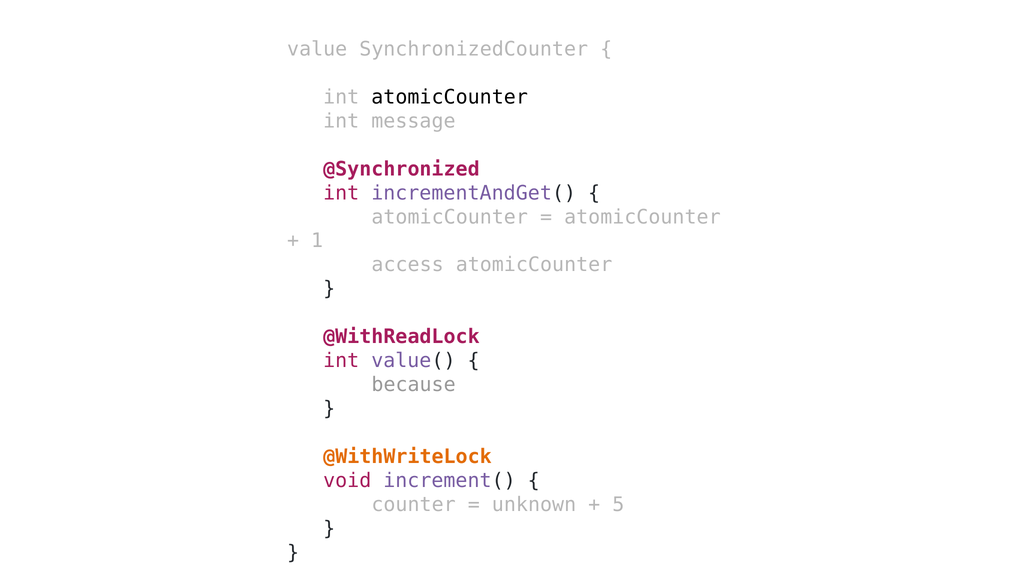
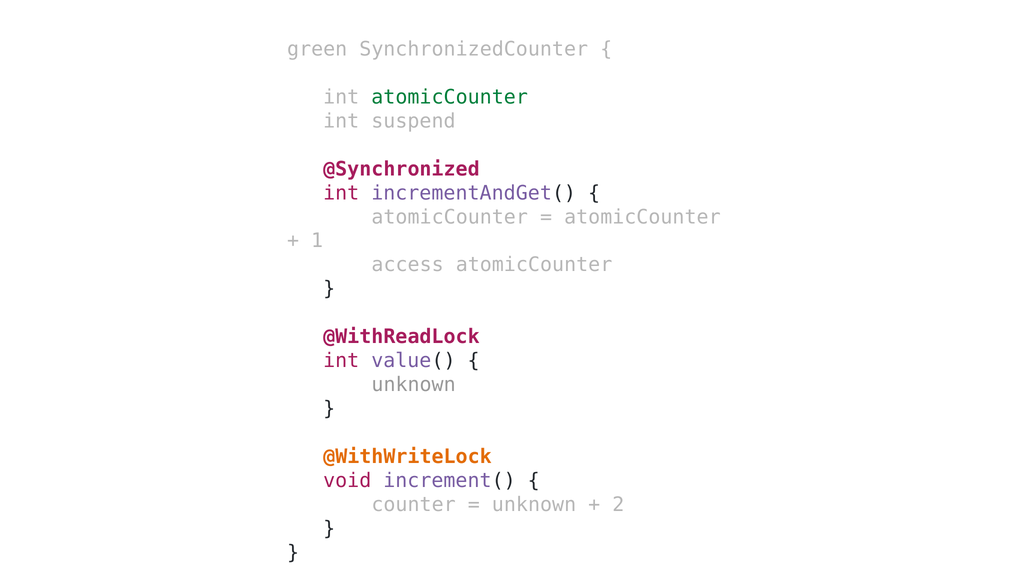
value: value -> green
atomicCounter at (450, 97) colour: black -> green
message: message -> suspend
because at (414, 385): because -> unknown
5: 5 -> 2
